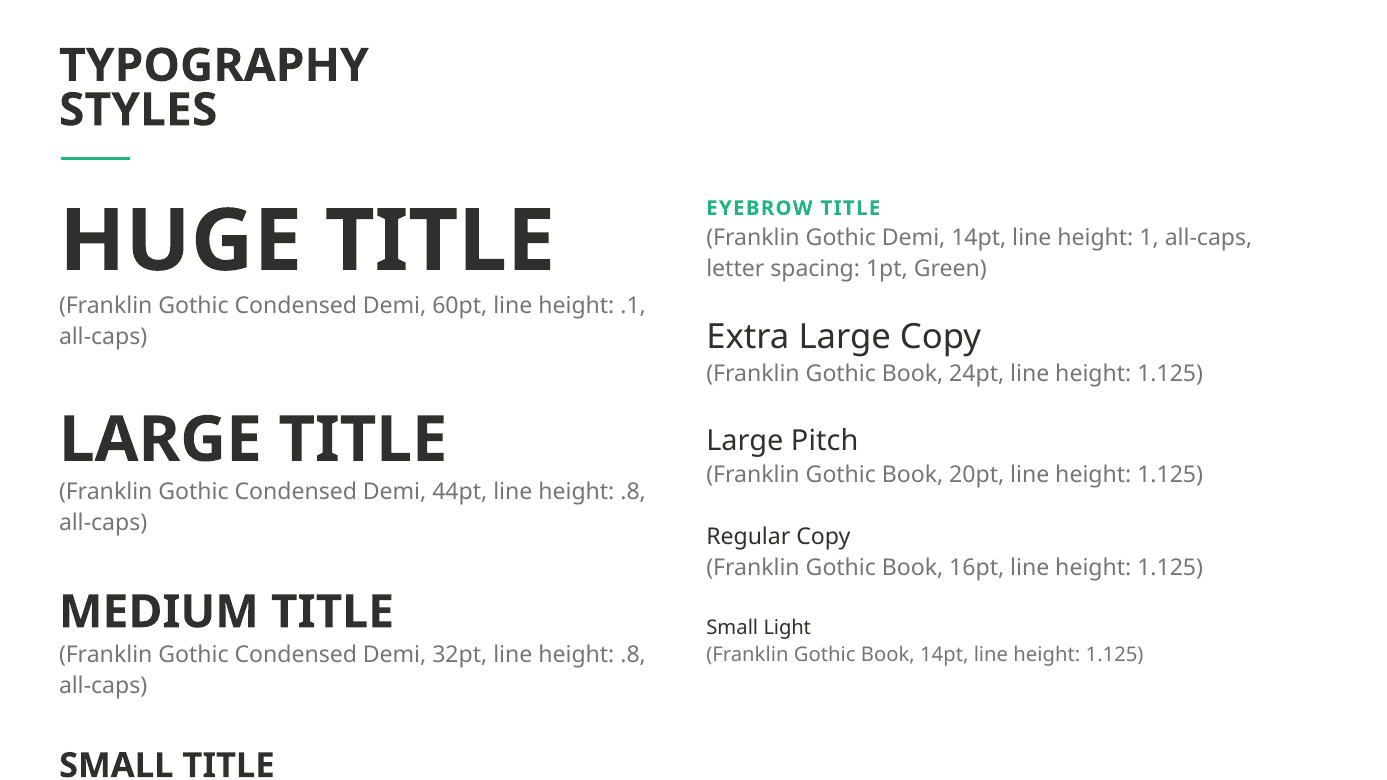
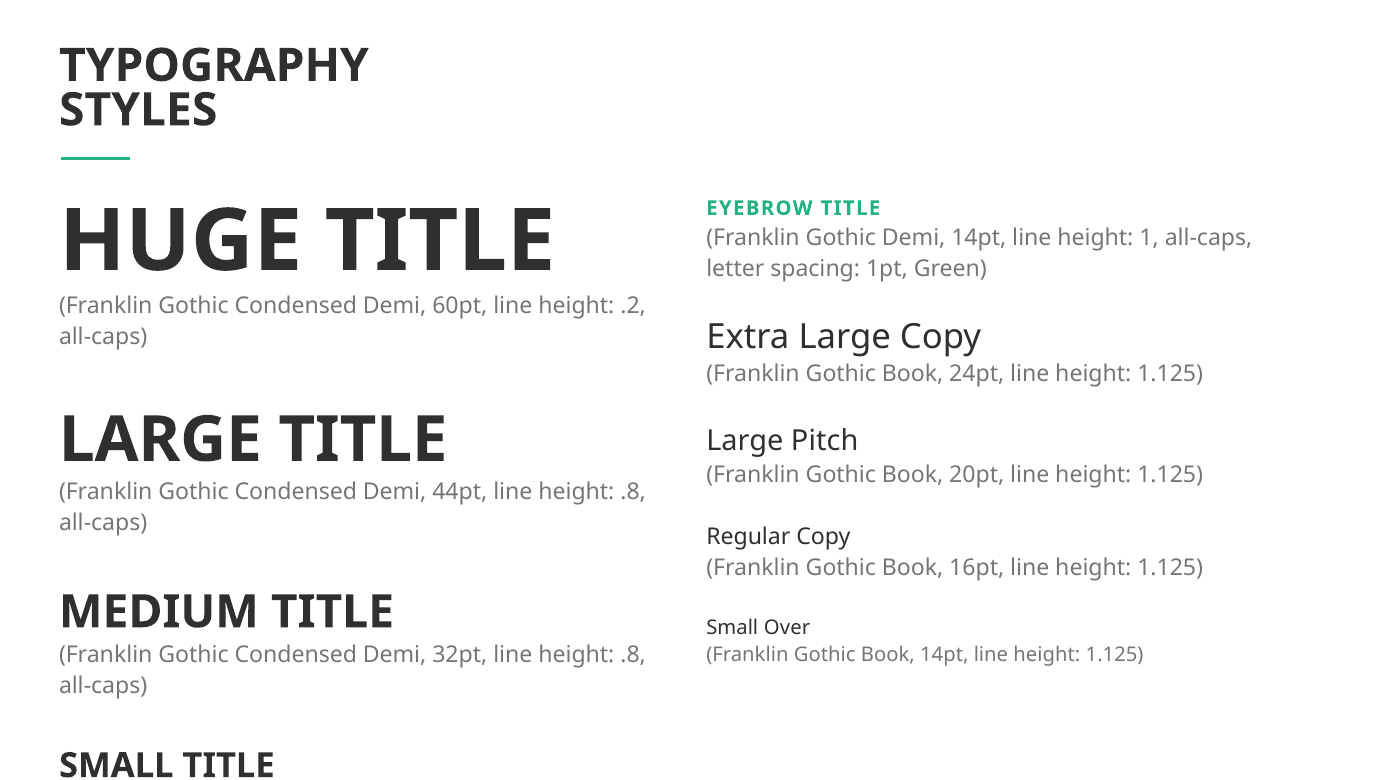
.1: .1 -> .2
Light: Light -> Over
